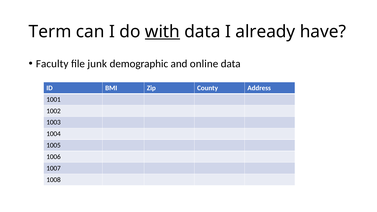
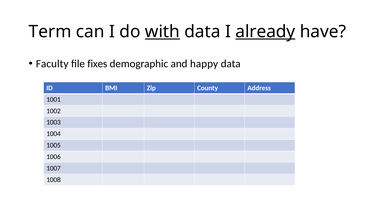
already underline: none -> present
junk: junk -> fixes
online: online -> happy
